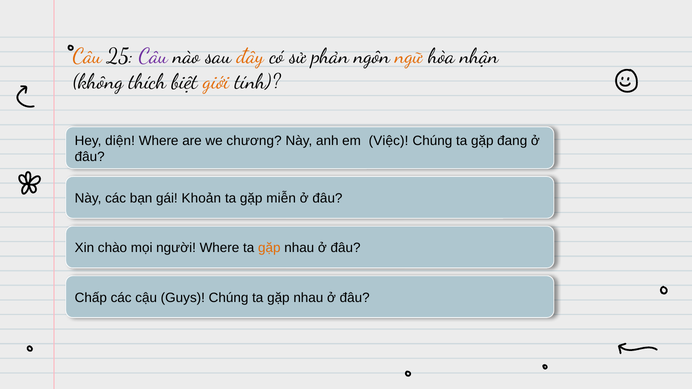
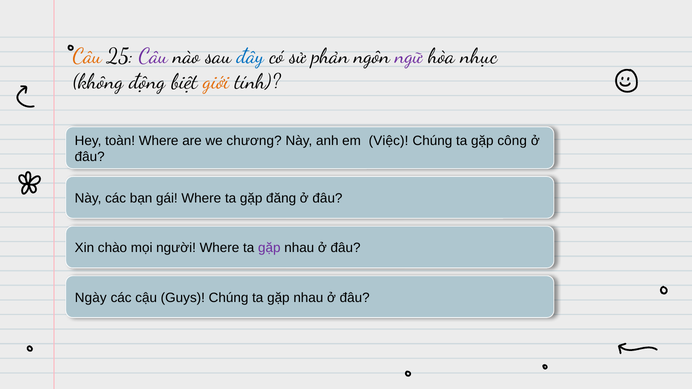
đây colour: orange -> blue
ngữ colour: orange -> purple
nhận: nhận -> nhục
thích: thích -> động
diện: diện -> toàn
đang: đang -> công
gái Khoản: Khoản -> Where
miễn: miễn -> đăng
gặp at (269, 248) colour: orange -> purple
Chấp: Chấp -> Ngày
